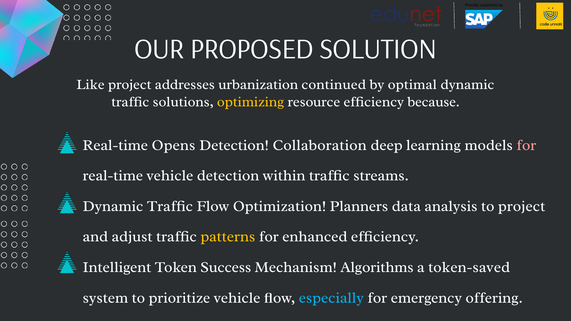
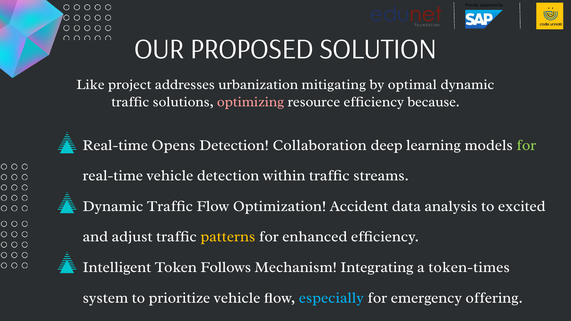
continued: continued -> mitigating
optimizing colour: yellow -> pink
for at (526, 145) colour: pink -> light green
Planners: Planners -> Accident
to project: project -> excited
Success: Success -> Follows
Algorithms: Algorithms -> Integrating
token-saved: token-saved -> token-times
